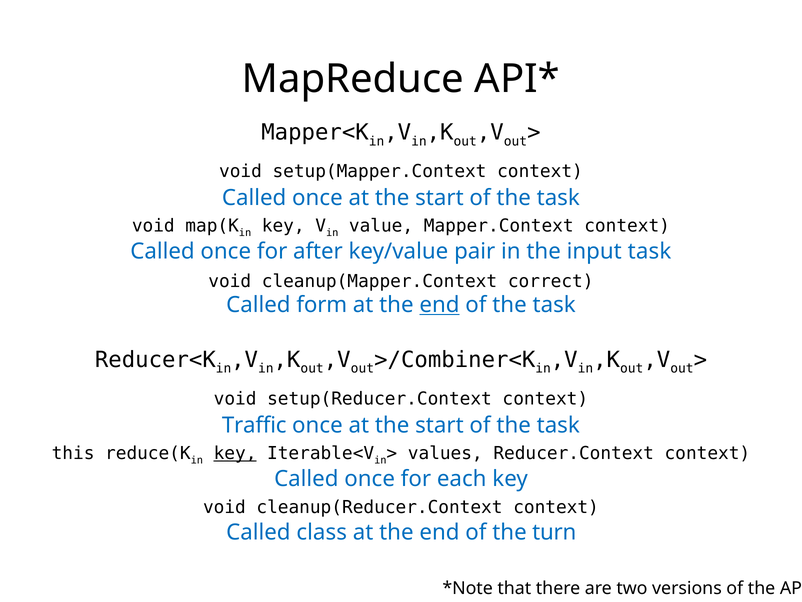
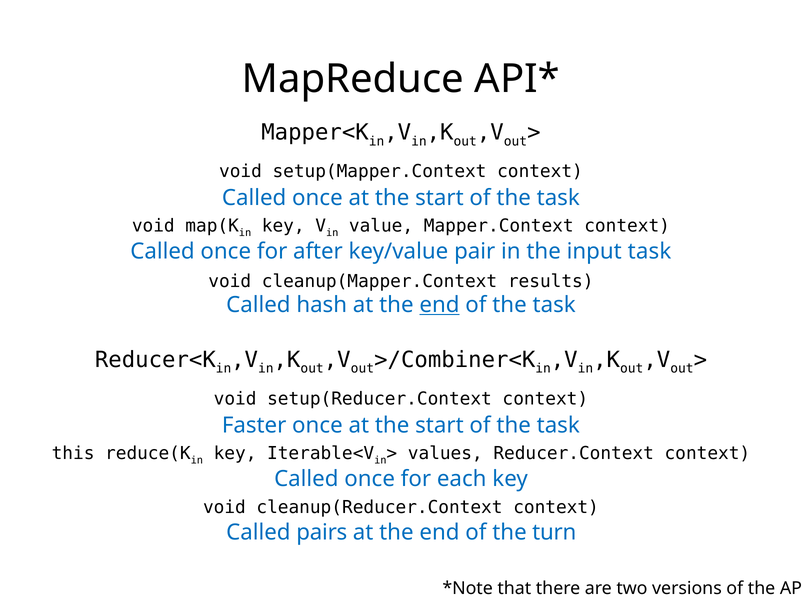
correct: correct -> results
form: form -> hash
Traffic: Traffic -> Faster
key at (235, 453) underline: present -> none
class: class -> pairs
